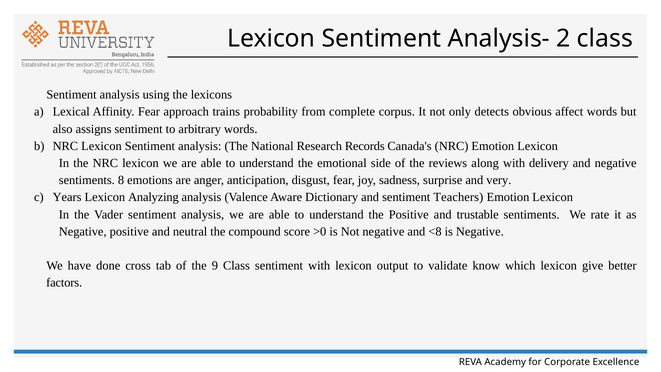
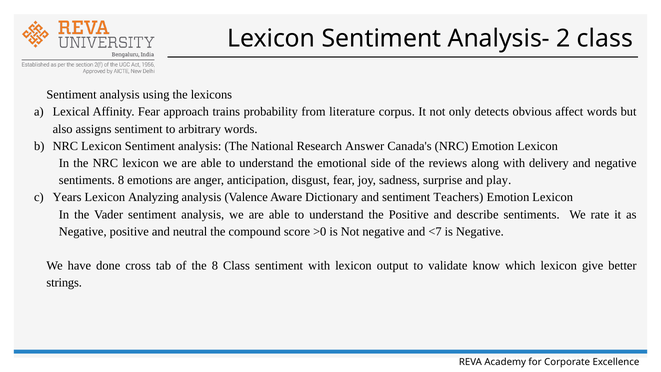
complete: complete -> literature
Records: Records -> Answer
very: very -> play
trustable: trustable -> describe
<8: <8 -> <7
the 9: 9 -> 8
factors: factors -> strings
